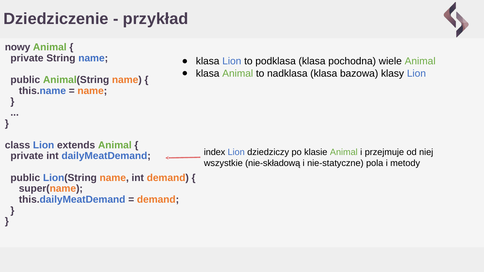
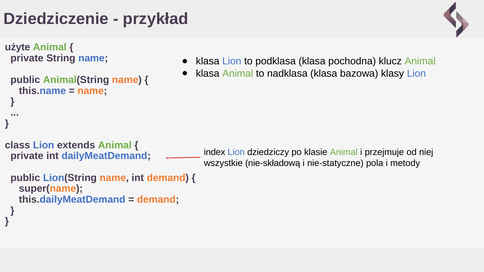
nowy: nowy -> użyte
wiele: wiele -> klucz
